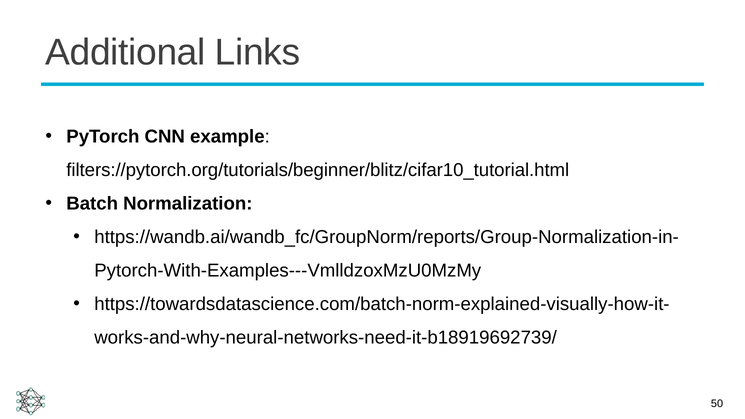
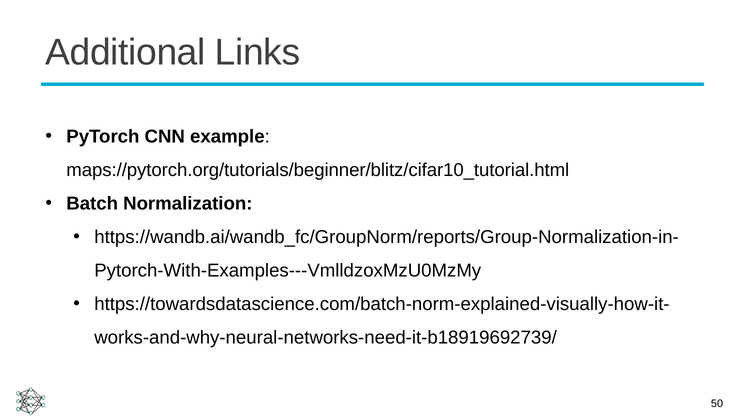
filters://pytorch.org/tutorials/beginner/blitz/cifar10_tutorial.html: filters://pytorch.org/tutorials/beginner/blitz/cifar10_tutorial.html -> maps://pytorch.org/tutorials/beginner/blitz/cifar10_tutorial.html
